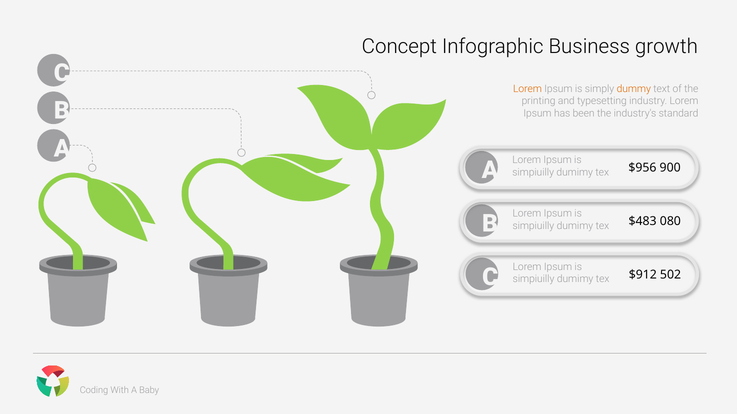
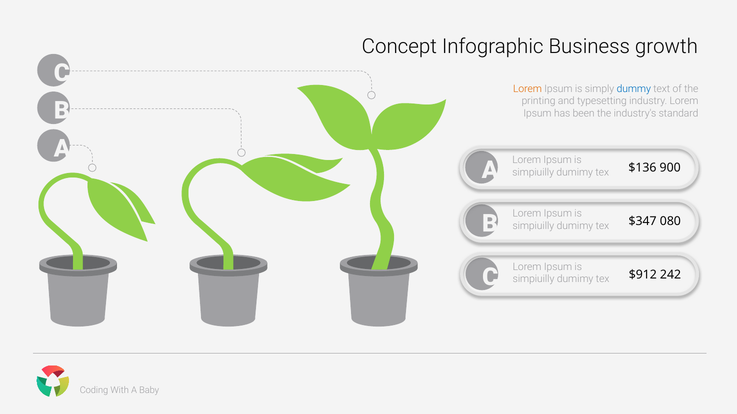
dummy colour: orange -> blue
$956: $956 -> $136
$483: $483 -> $347
502: 502 -> 242
